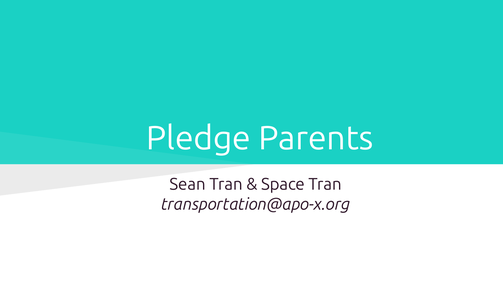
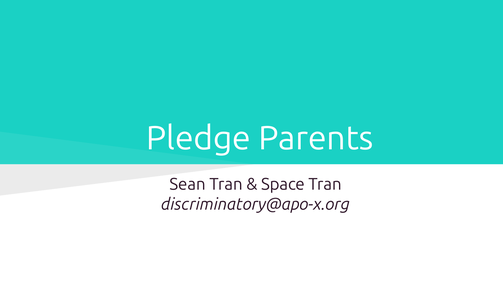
transportation@apo-x.org: transportation@apo-x.org -> discriminatory@apo-x.org
